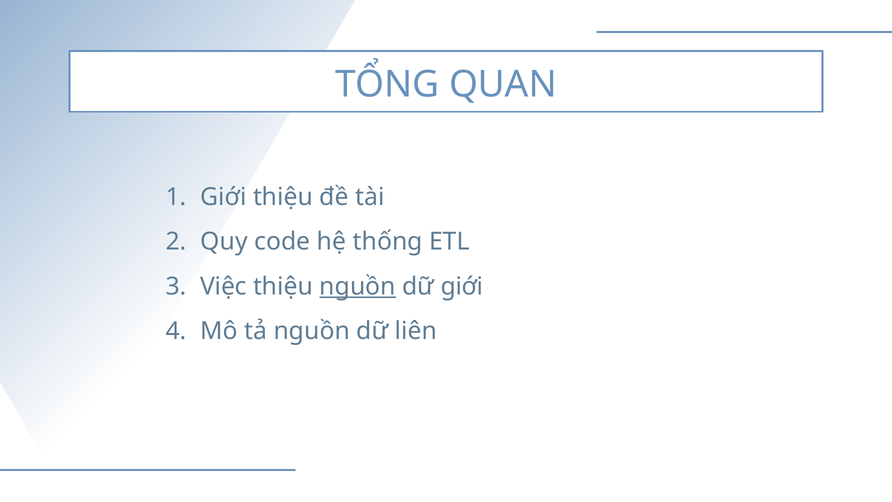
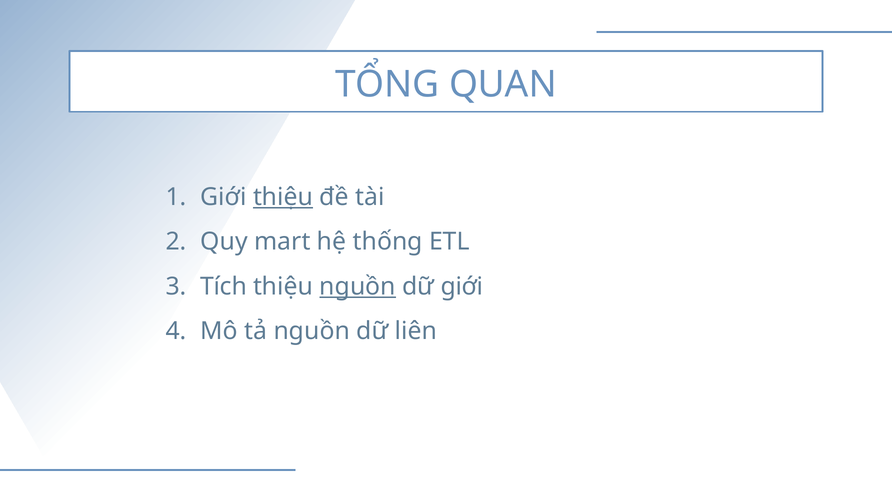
thiệu at (283, 197) underline: none -> present
code: code -> mart
Việc: Việc -> Tích
